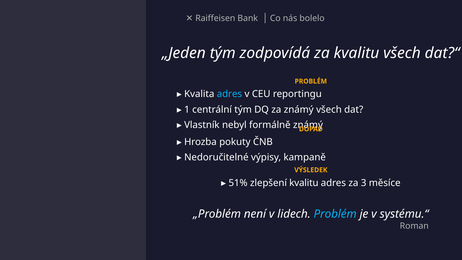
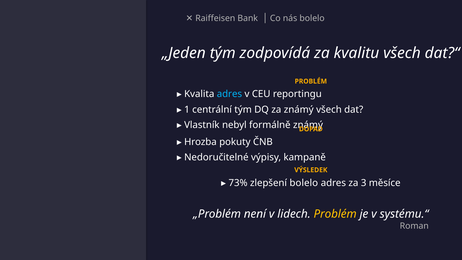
51%: 51% -> 73%
zlepšení kvalitu: kvalitu -> bolelo
Problém at (335, 214) colour: light blue -> yellow
